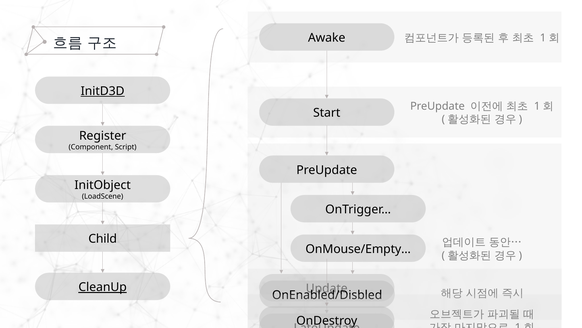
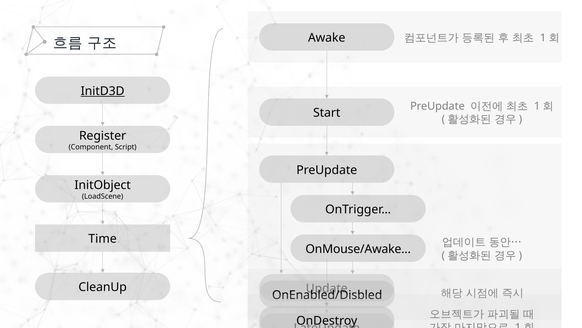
Child: Child -> Time
OnMouse/Empty…: OnMouse/Empty… -> OnMouse/Awake…
CleanUp underline: present -> none
